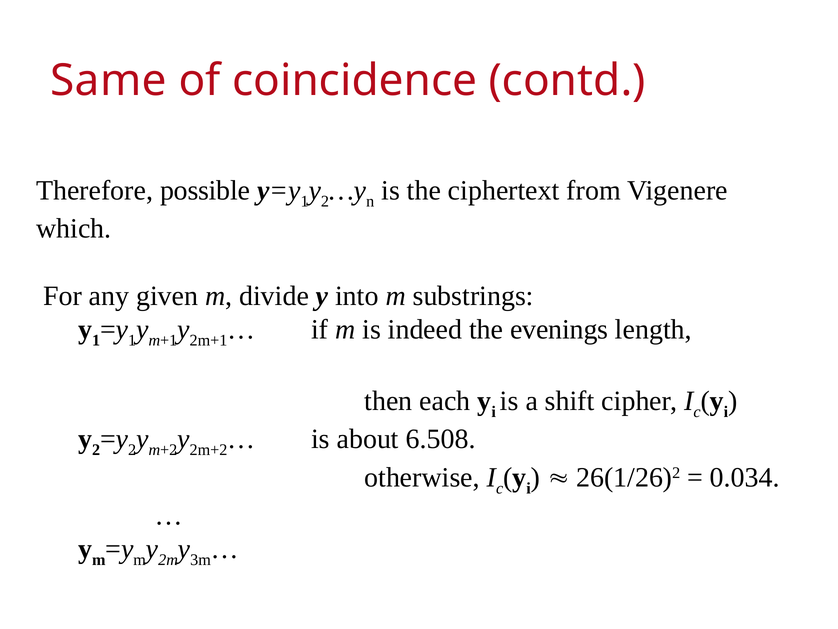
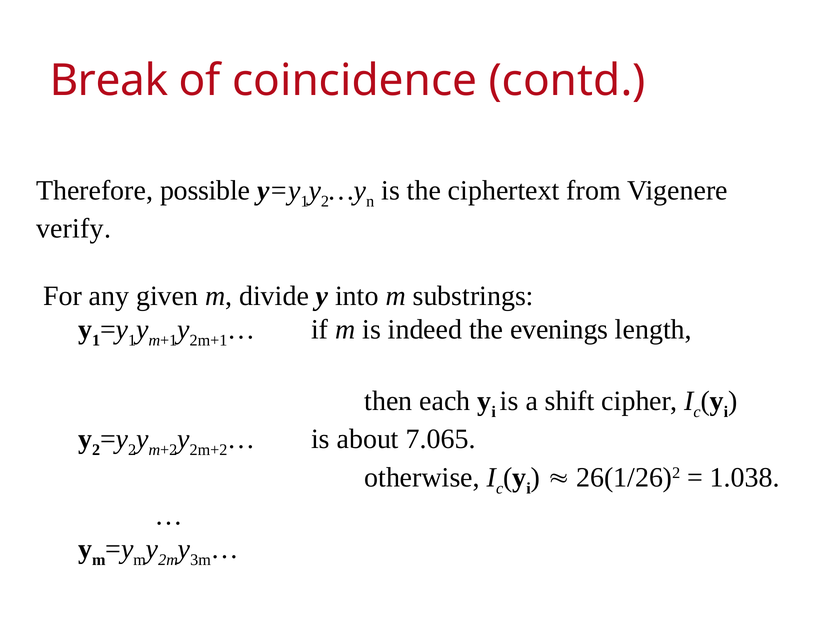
Same: Same -> Break
which: which -> verify
6.508: 6.508 -> 7.065
0.034: 0.034 -> 1.038
